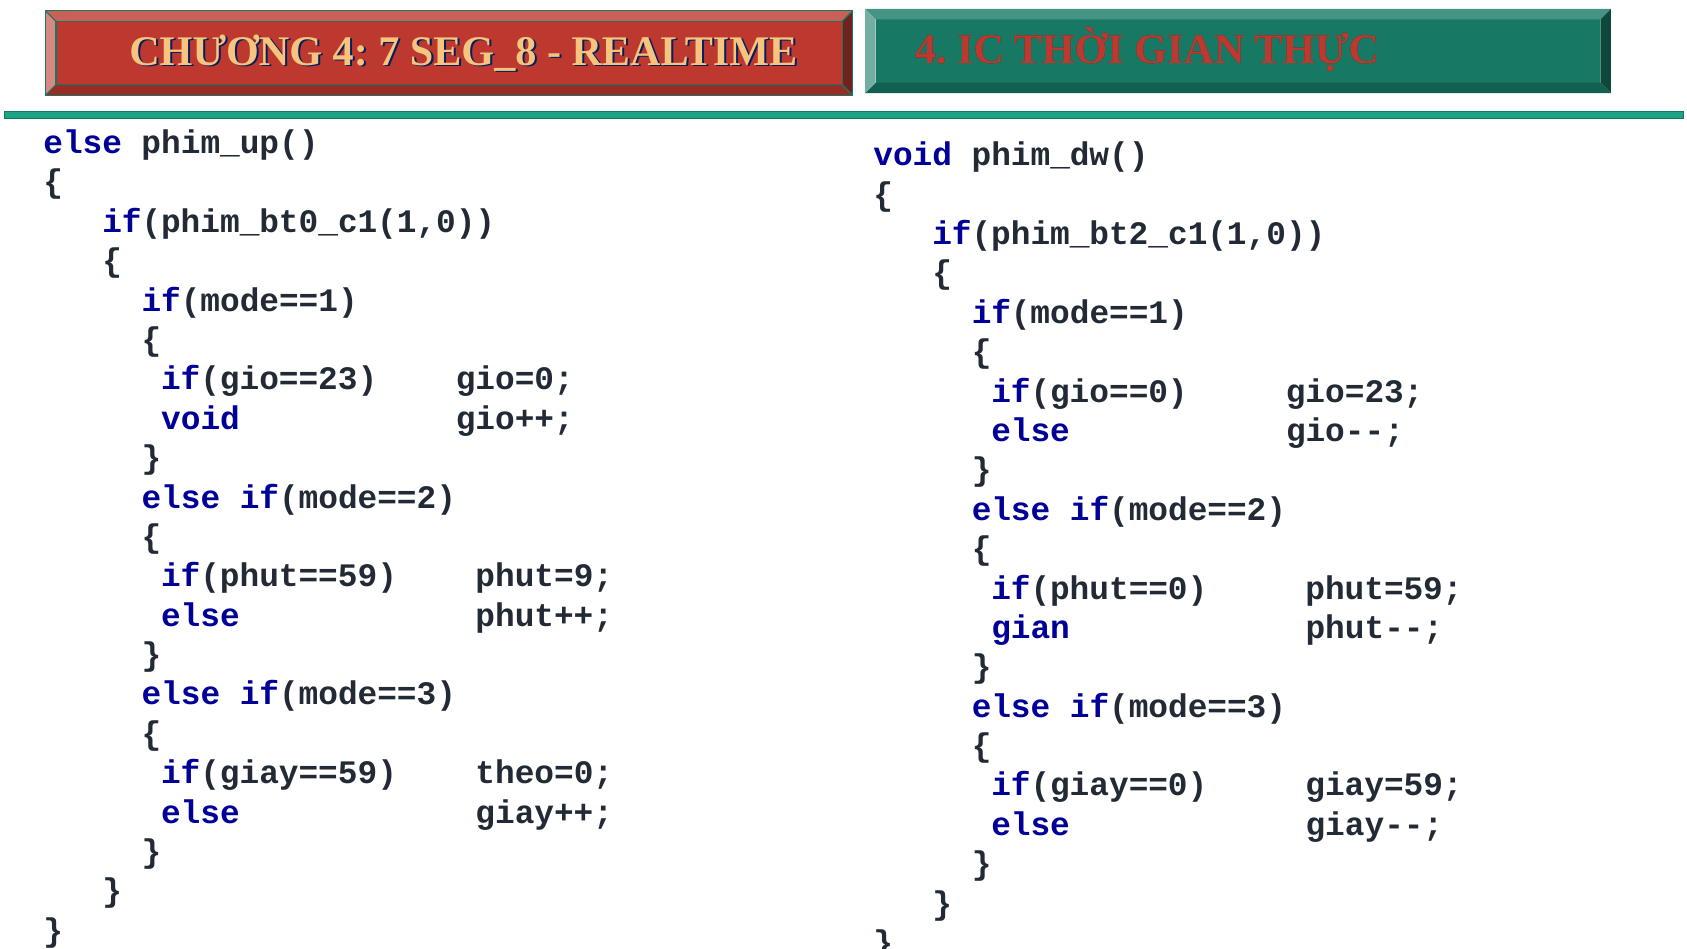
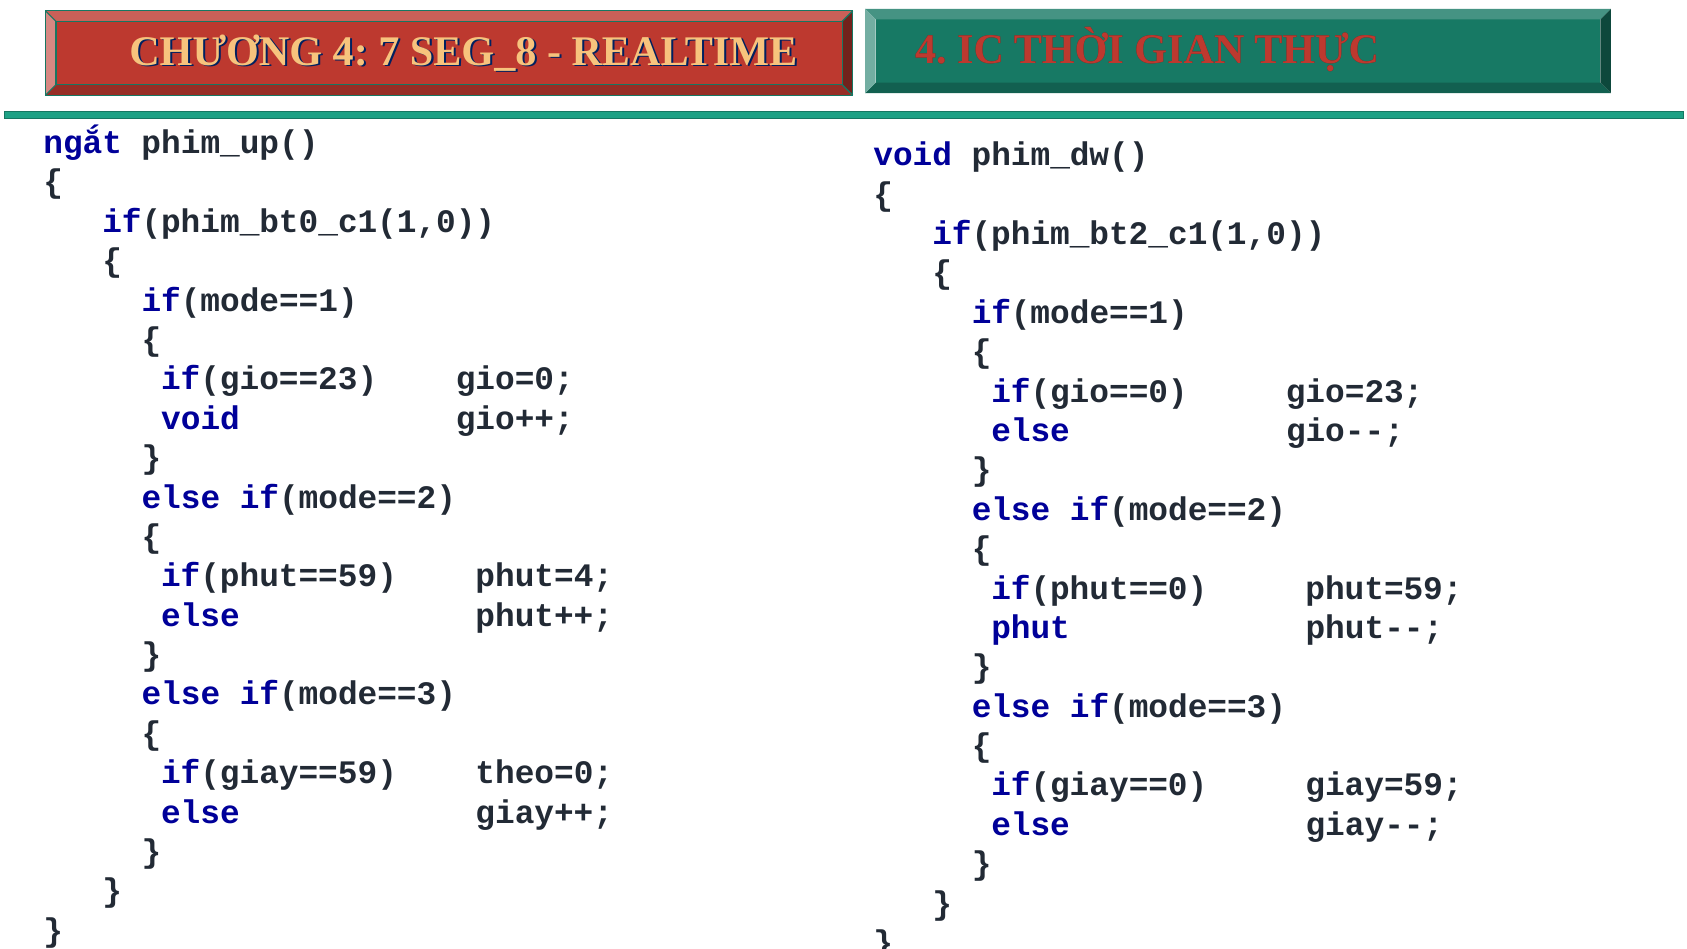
else at (83, 143): else -> ngắt
phut=9: phut=9 -> phut=4
gian at (1031, 628): gian -> phut
